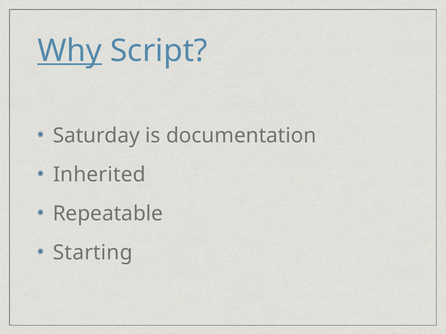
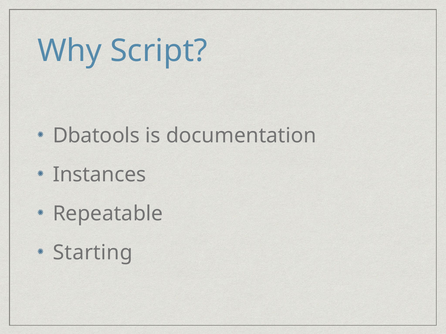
Why underline: present -> none
Saturday: Saturday -> Dbatools
Inherited: Inherited -> Instances
